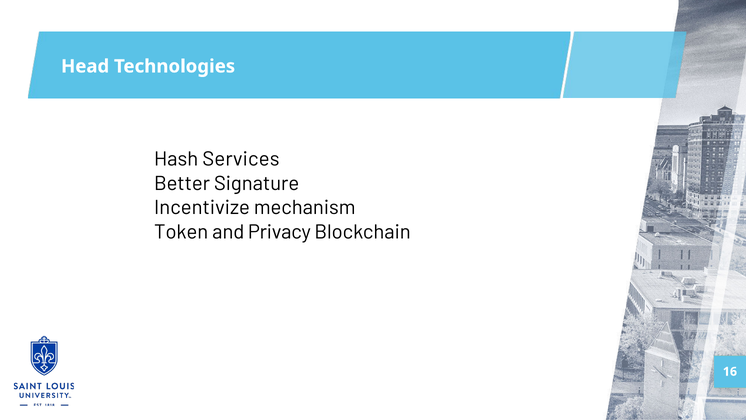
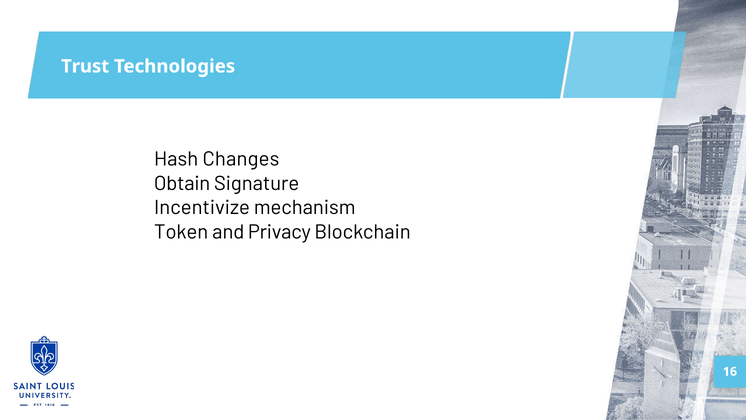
Head: Head -> Trust
Services: Services -> Changes
Better: Better -> Obtain
